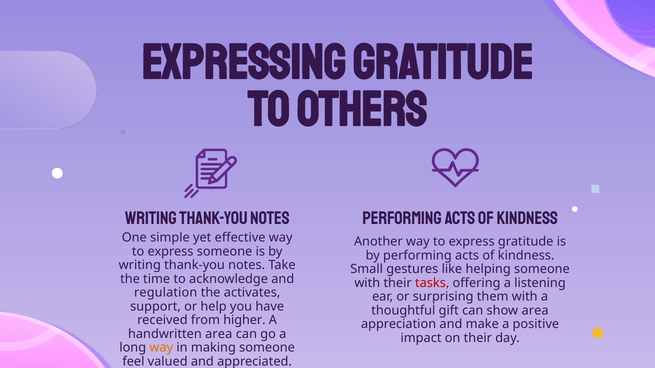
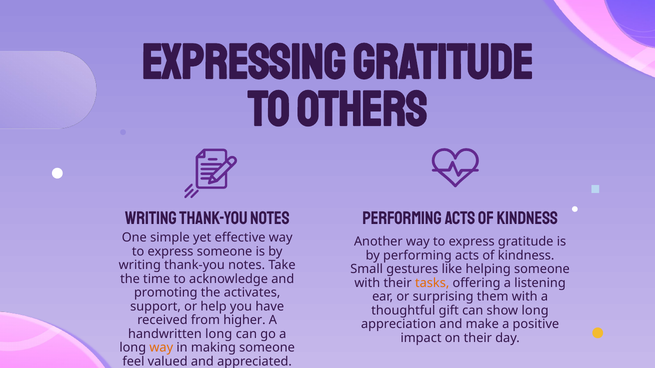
tasks colour: red -> orange
regulation: regulation -> promoting
show area: area -> long
handwritten area: area -> long
